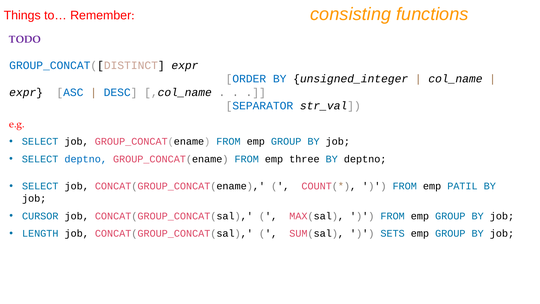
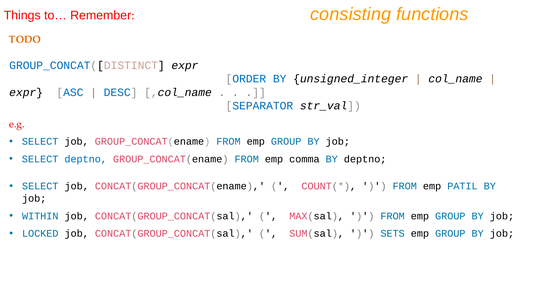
TODO colour: purple -> orange
three: three -> comma
CURSOR: CURSOR -> WITHIN
LENGTH: LENGTH -> LOCKED
